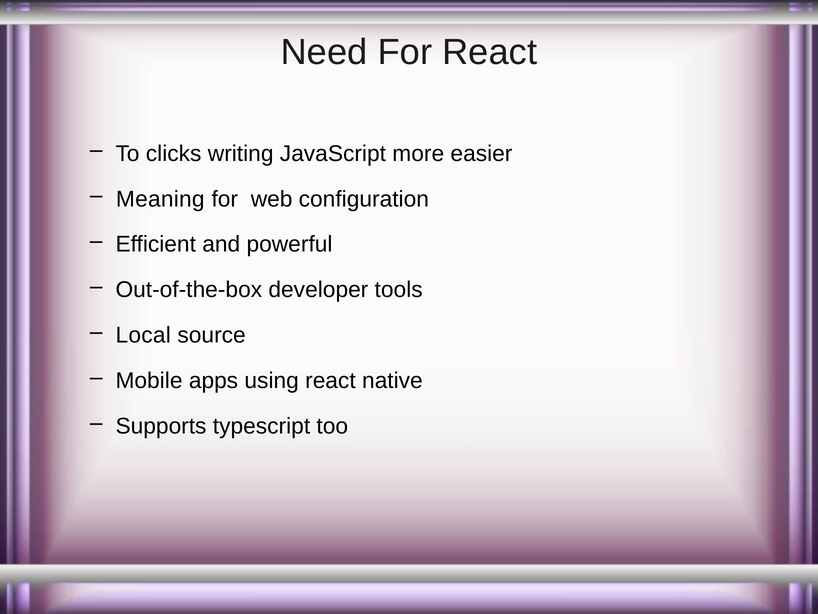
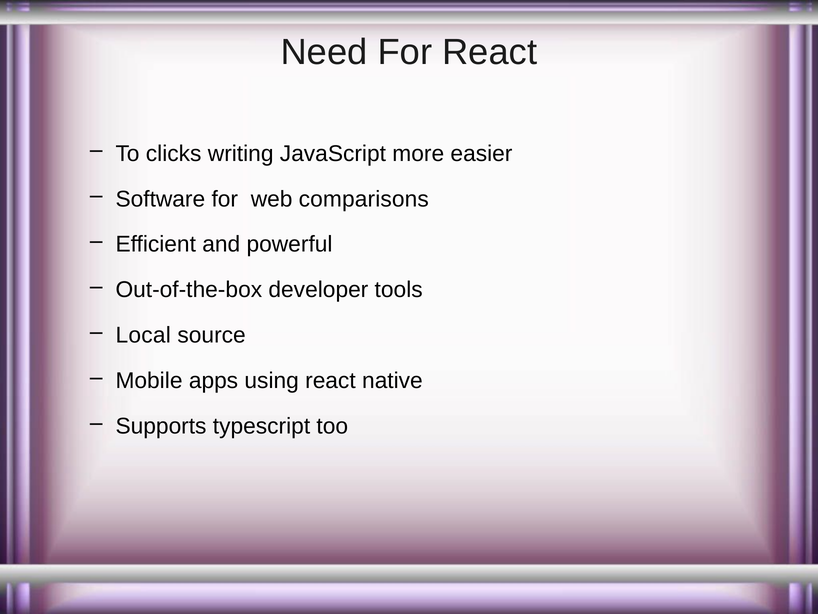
Meaning: Meaning -> Software
configuration: configuration -> comparisons
